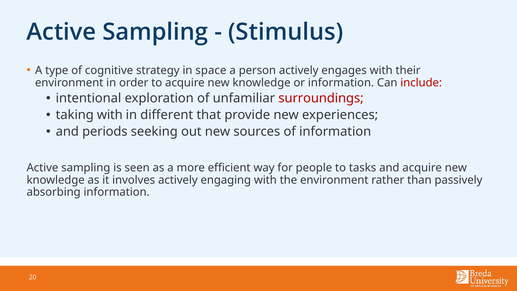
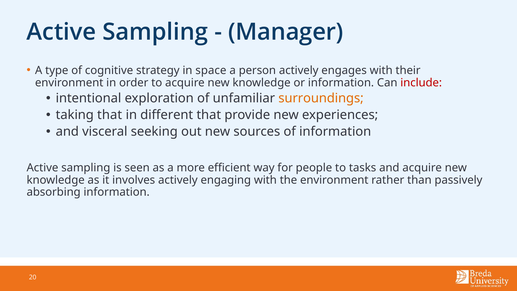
Stimulus: Stimulus -> Manager
surroundings colour: red -> orange
taking with: with -> that
periods: periods -> visceral
